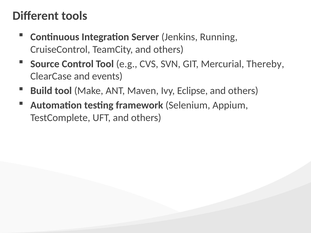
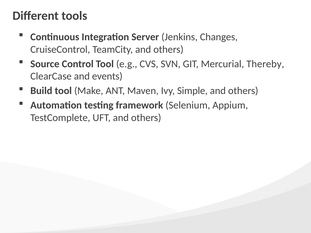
Running: Running -> Changes
Eclipse: Eclipse -> Simple
